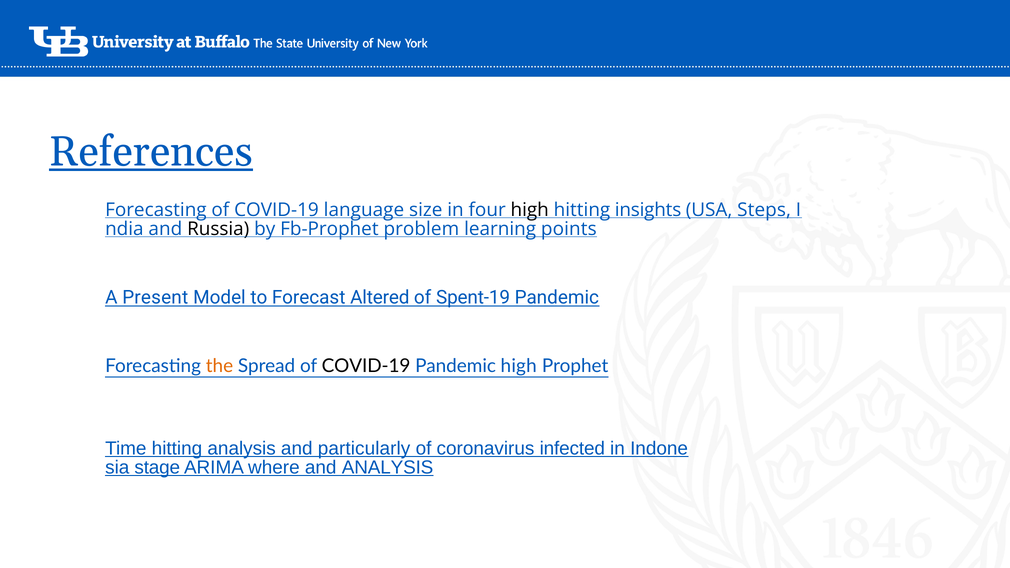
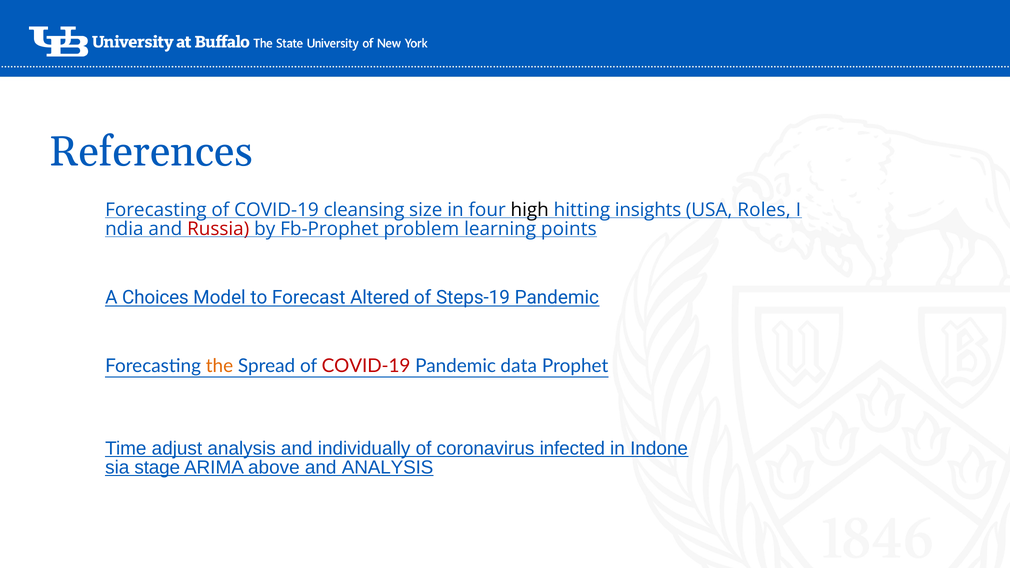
References underline: present -> none
language: language -> cleansing
Steps: Steps -> Roles
Russia colour: black -> red
Present: Present -> Choices
Spent-19: Spent-19 -> Steps-19
COVID-19 at (366, 366) colour: black -> red
Pandemic high: high -> data
Time hitting: hitting -> adjust
particularly: particularly -> individually
where: where -> above
